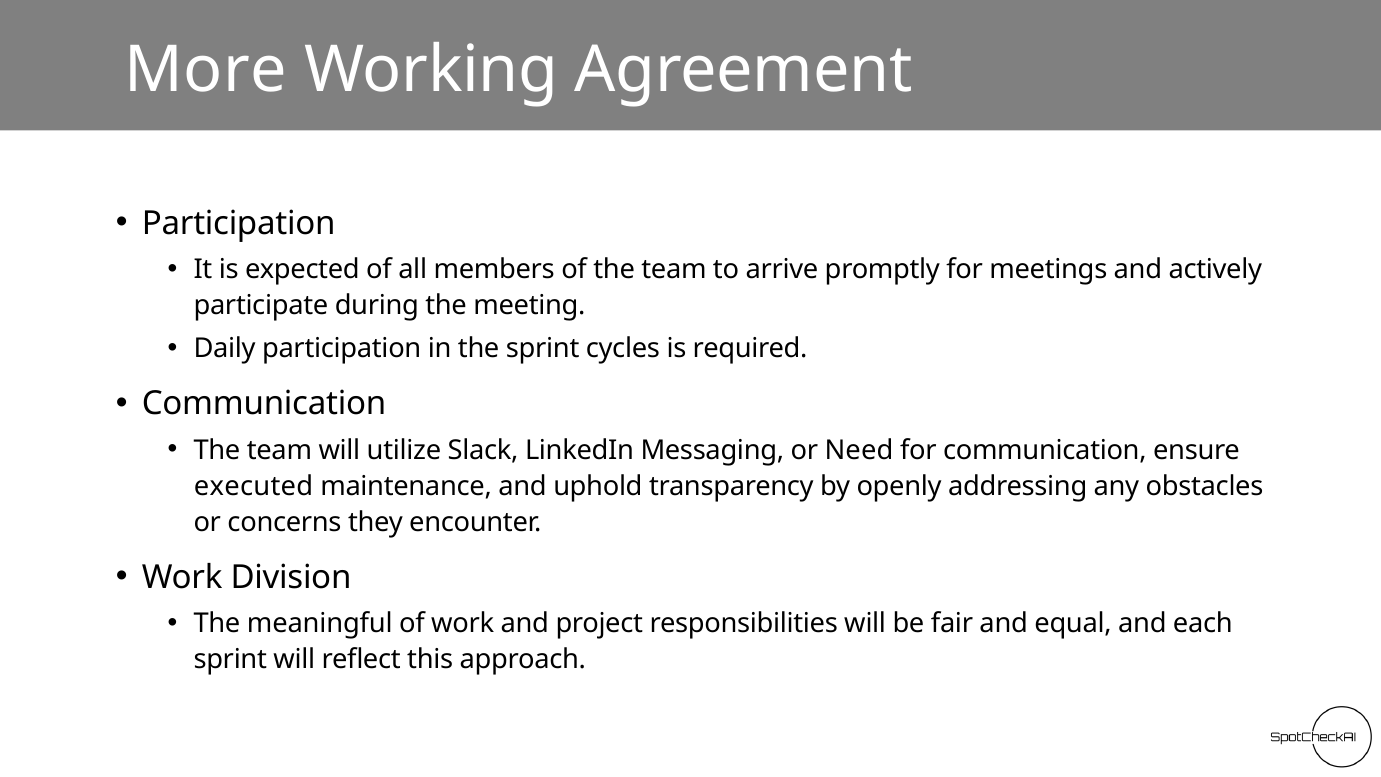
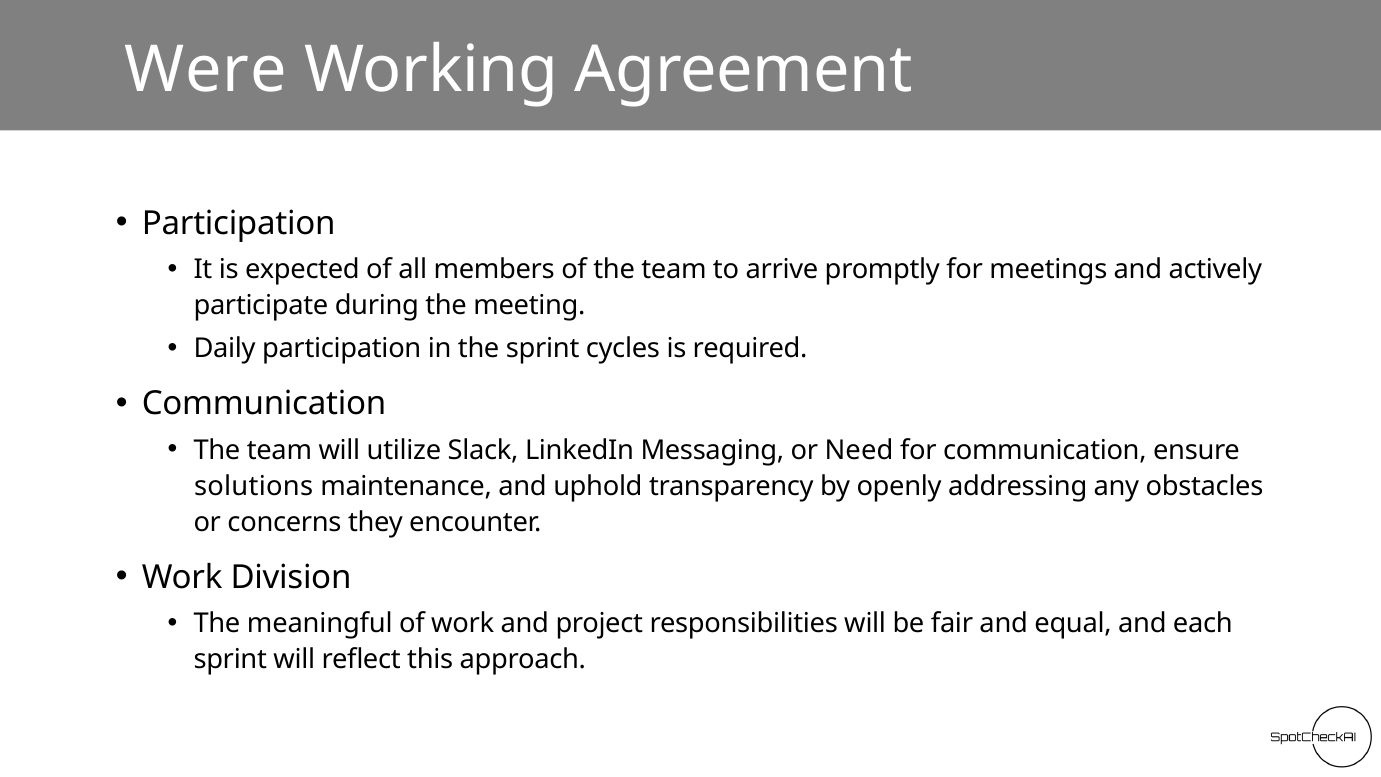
More: More -> Were
executed: executed -> solutions
